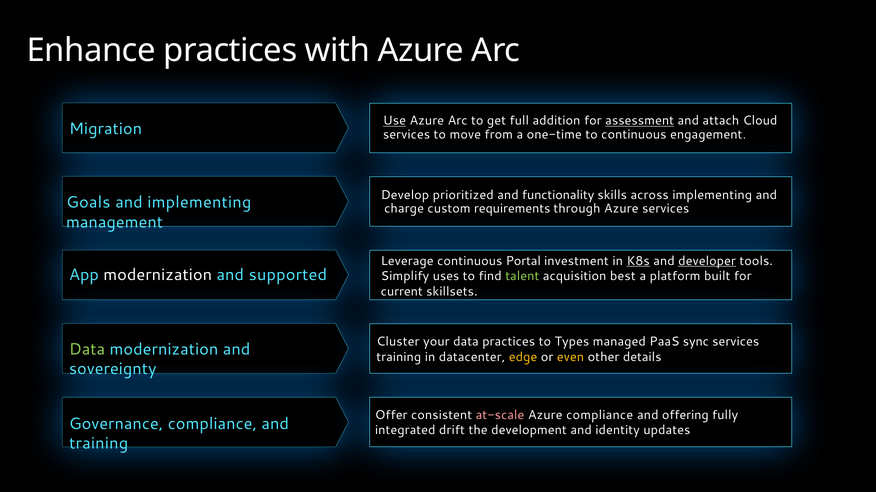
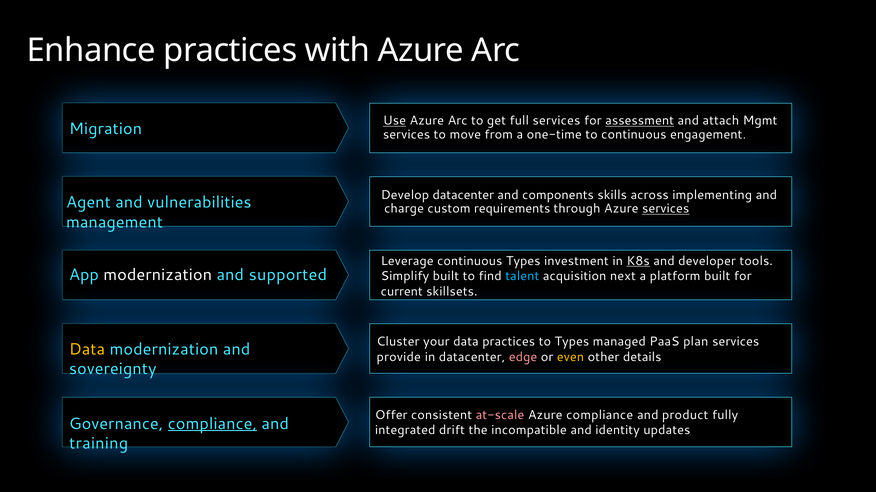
full addition: addition -> services
Cloud: Cloud -> Mgmt
Develop prioritized: prioritized -> datacenter
functionality: functionality -> components
Goals: Goals -> Agent
and implementing: implementing -> vulnerabilities
services at (666, 209) underline: none -> present
continuous Portal: Portal -> Types
developer underline: present -> none
Simplify uses: uses -> built
talent colour: light green -> light blue
best: best -> next
sync: sync -> plan
Data at (87, 350) colour: light green -> yellow
training at (399, 357): training -> provide
edge colour: yellow -> pink
offering: offering -> product
compliance at (212, 424) underline: none -> present
development: development -> incompatible
